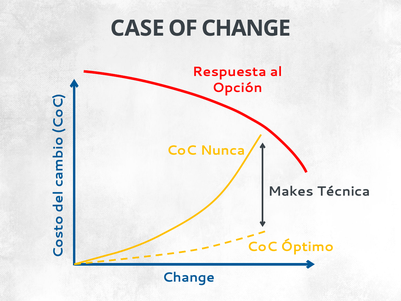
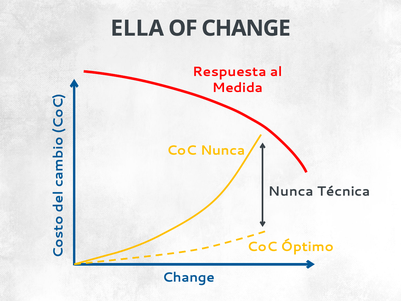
CASE: CASE -> ELLA
Opción: Opción -> Medida
Makes at (291, 191): Makes -> Nunca
